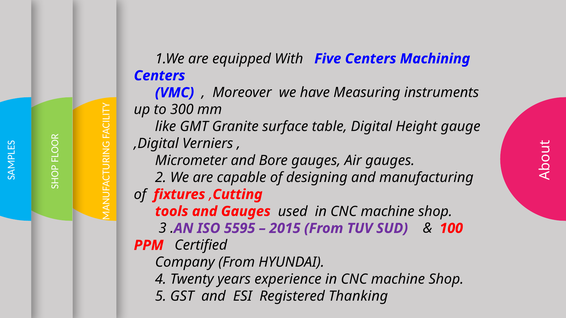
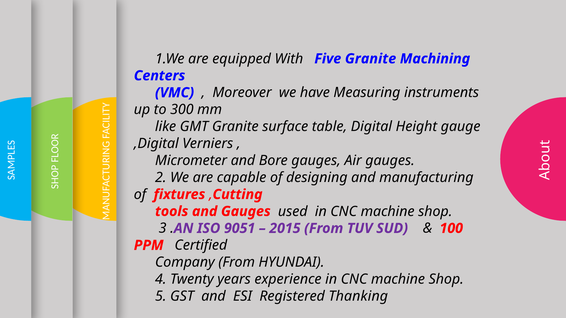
Five Centers: Centers -> Granite
5595: 5595 -> 9051
